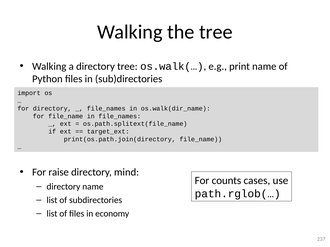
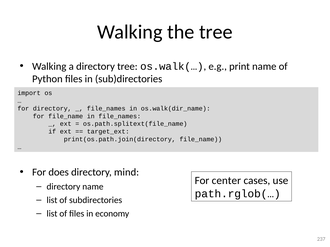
raise: raise -> does
counts: counts -> center
